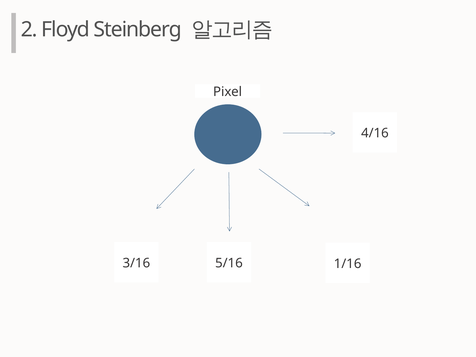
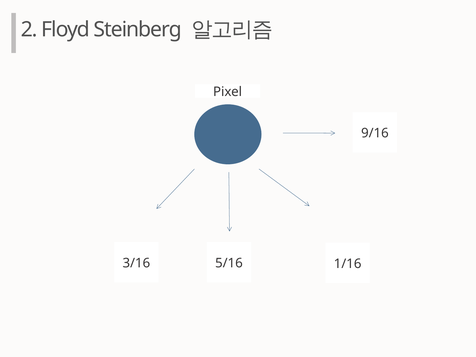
4/16: 4/16 -> 9/16
